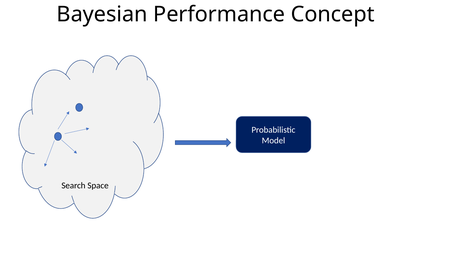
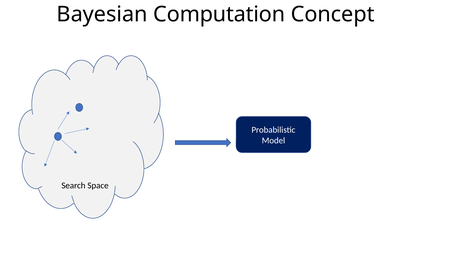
Performance: Performance -> Computation
